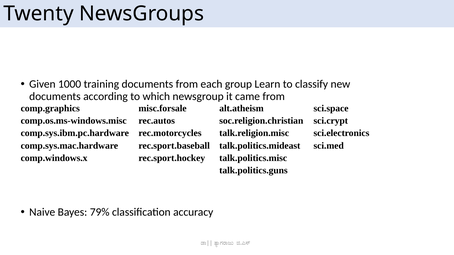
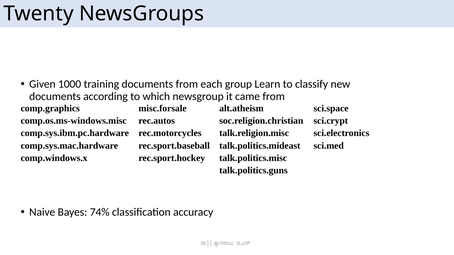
79%: 79% -> 74%
